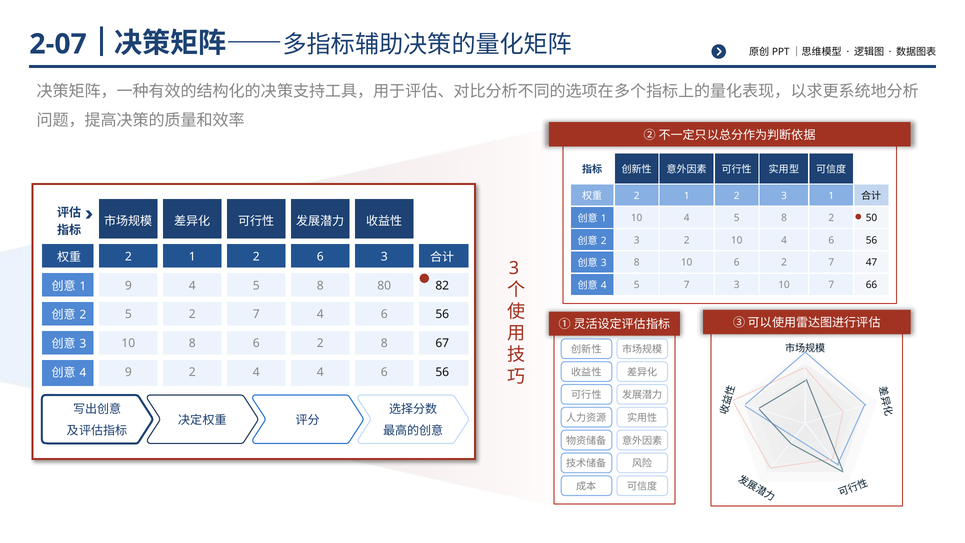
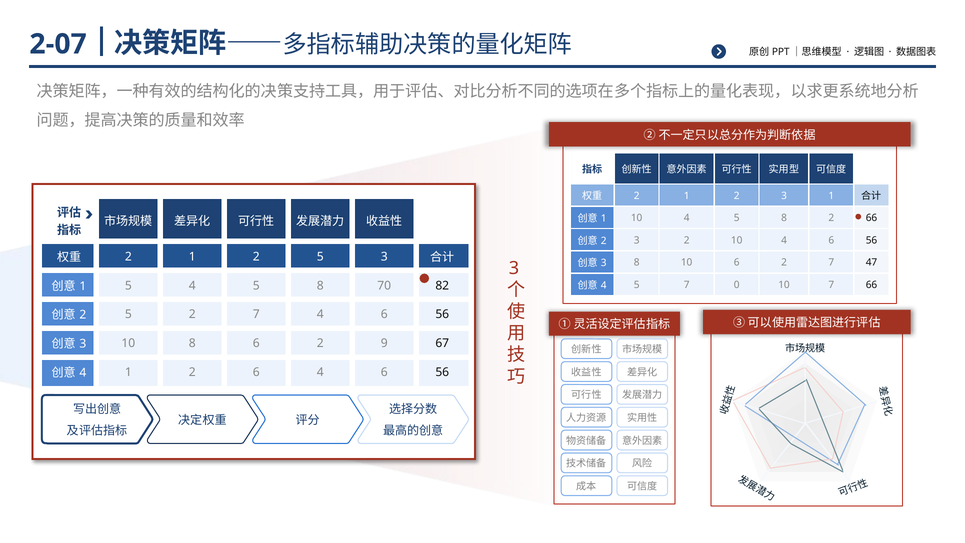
2 50: 50 -> 66
1 2 6: 6 -> 5
1 9: 9 -> 5
80: 80 -> 70
7 3: 3 -> 0
2 8: 8 -> 9
4 9: 9 -> 1
2 4: 4 -> 6
